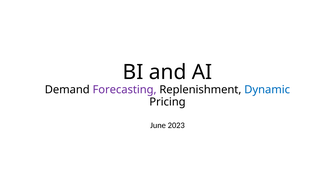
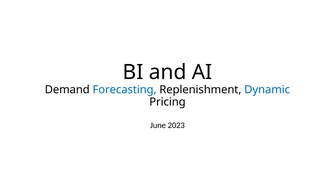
Forecasting colour: purple -> blue
